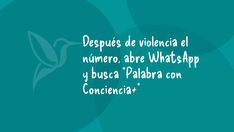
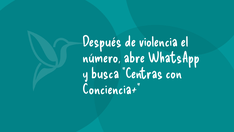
Palabra: Palabra -> Centras
